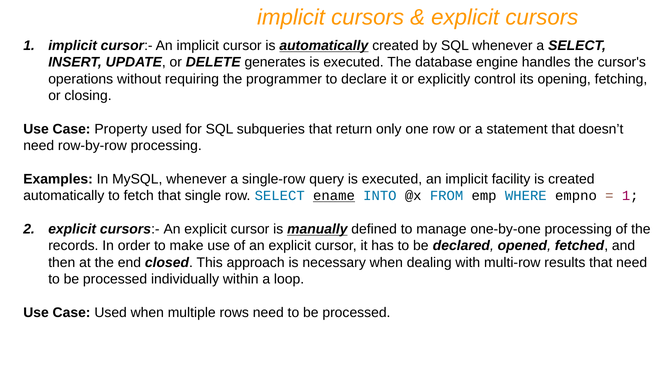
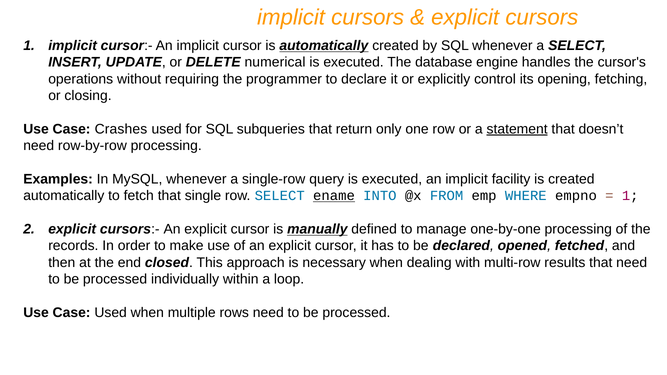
generates: generates -> numerical
Property: Property -> Crashes
statement underline: none -> present
